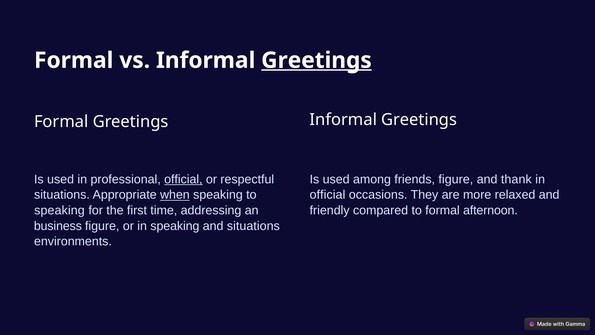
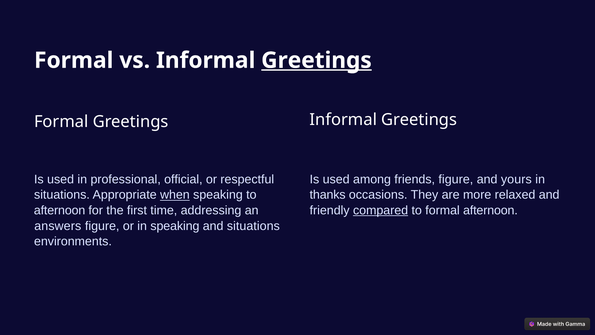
official at (183, 179) underline: present -> none
thank: thank -> yours
official at (328, 195): official -> thanks
speaking at (59, 210): speaking -> afternoon
compared underline: none -> present
business: business -> answers
